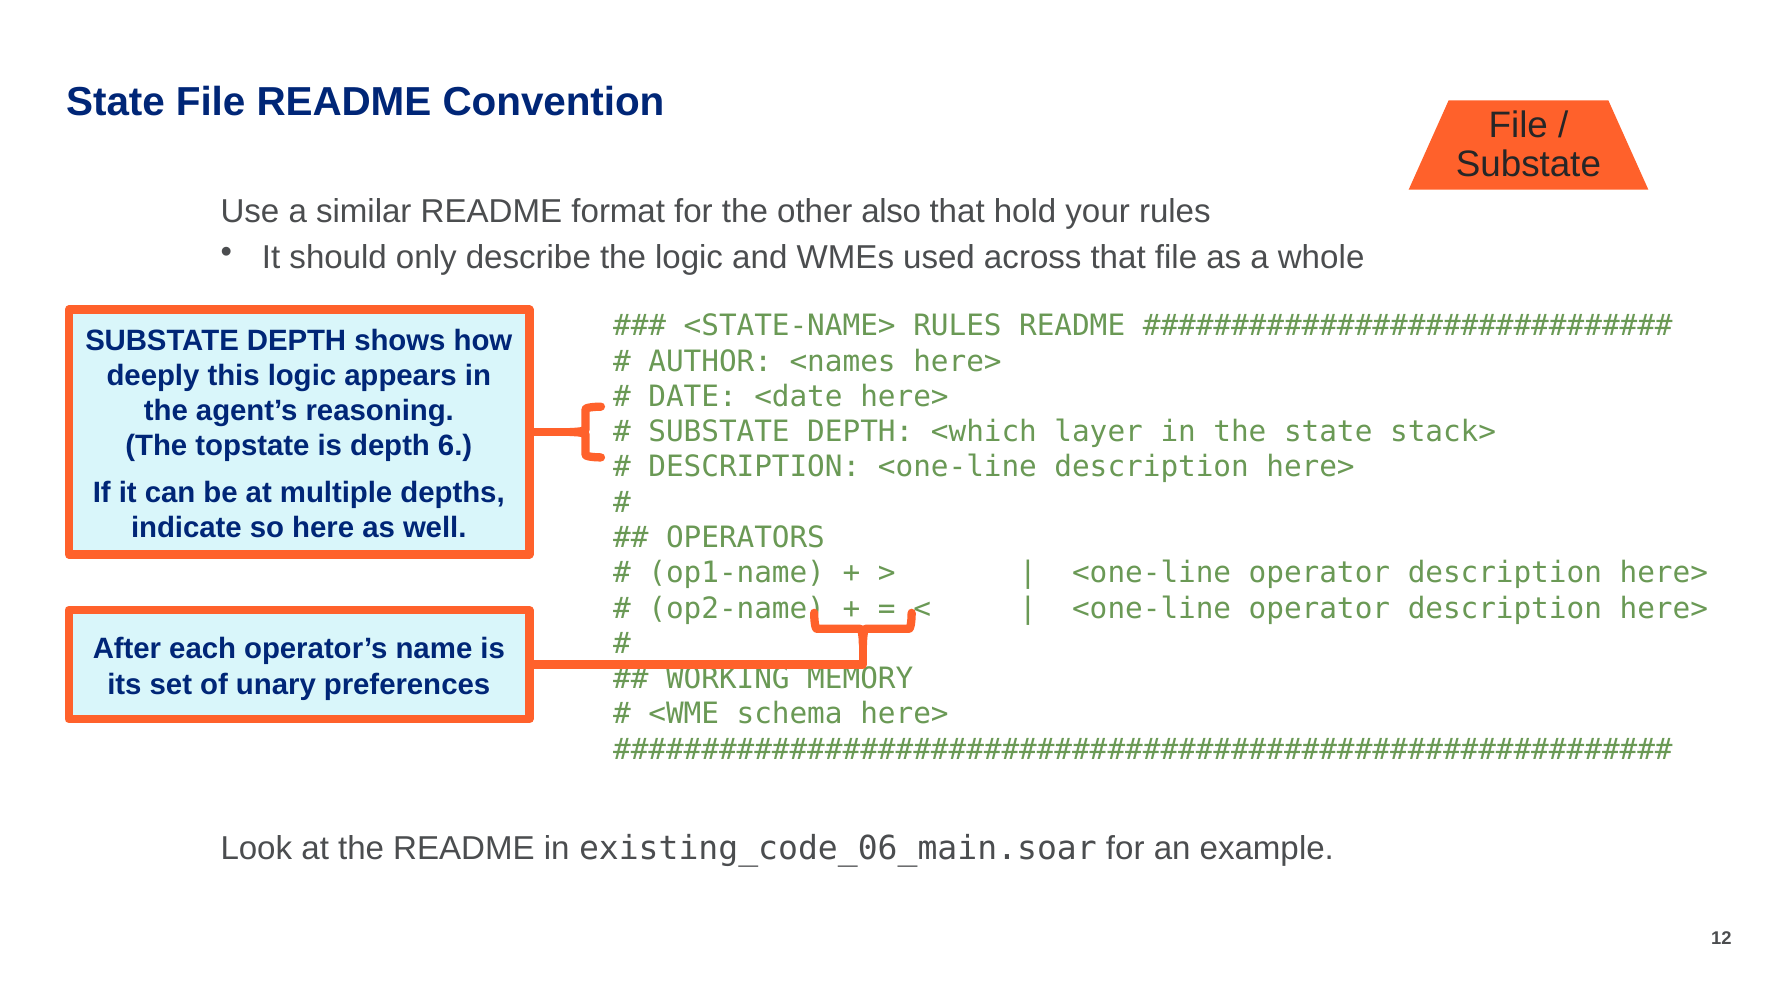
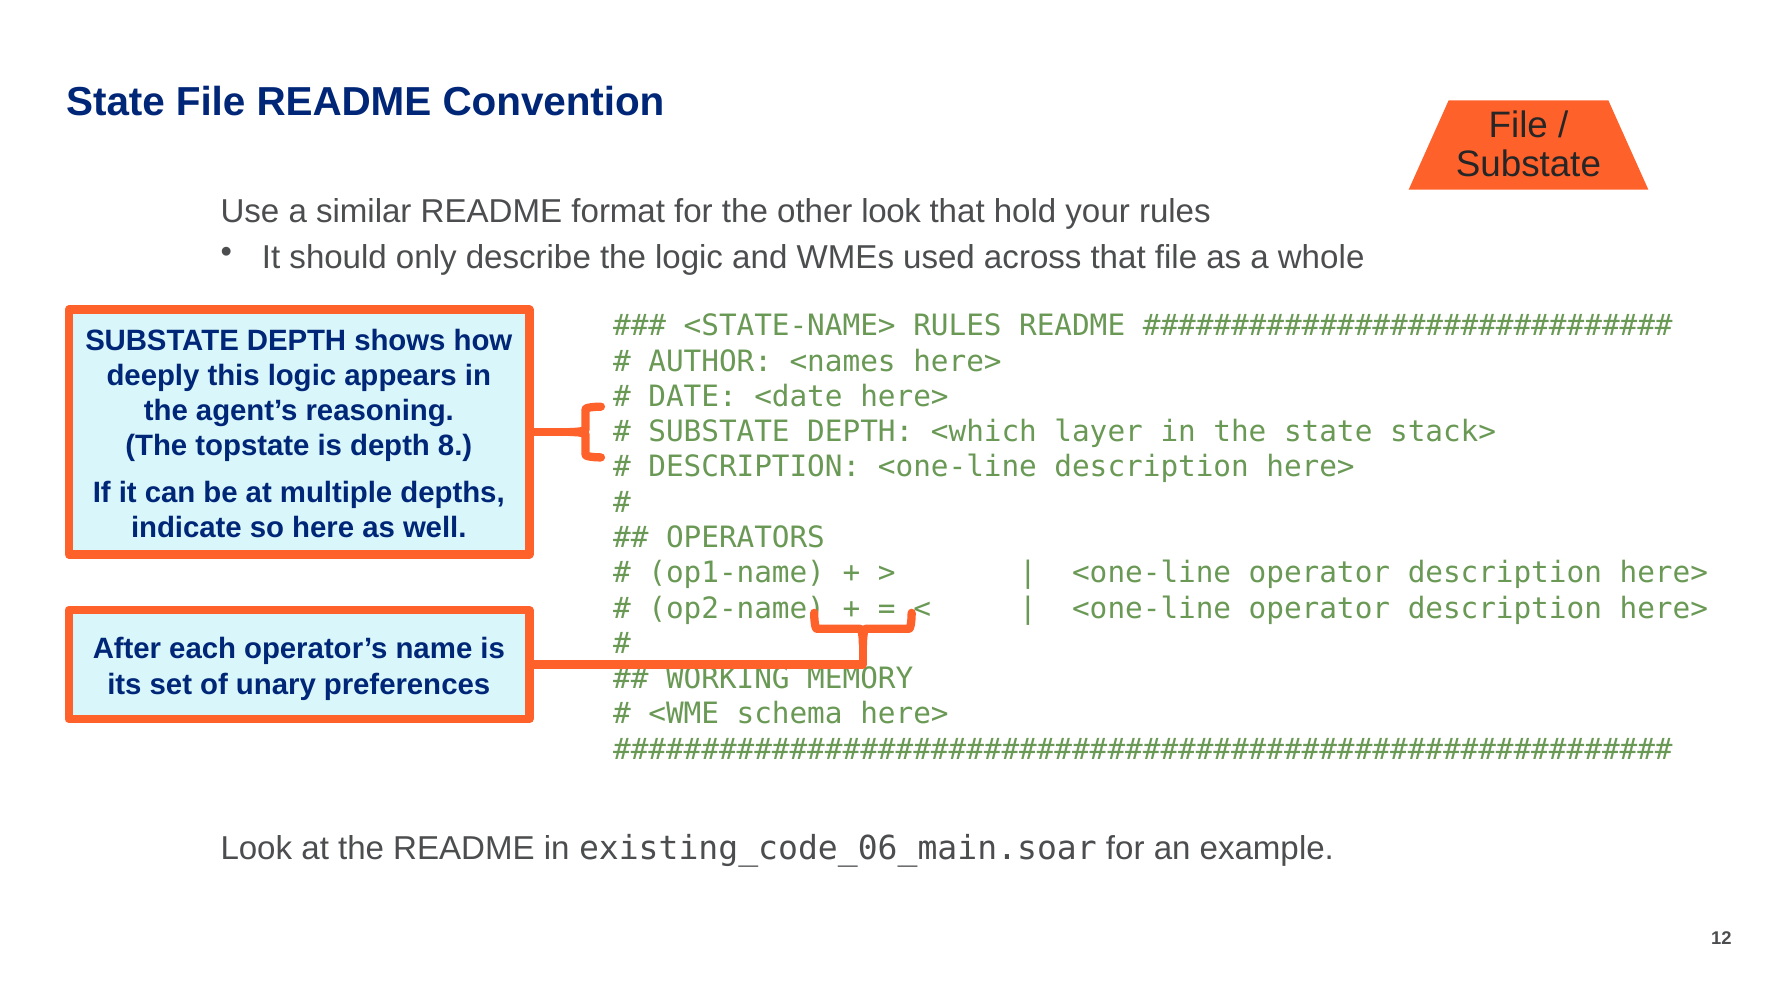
other also: also -> look
6: 6 -> 8
